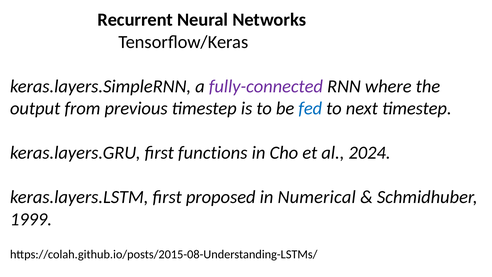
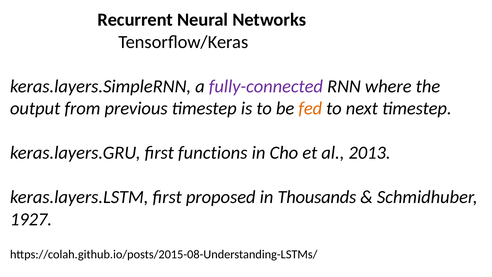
fed colour: blue -> orange
2024: 2024 -> 2013
Numerical: Numerical -> Thousands
1999: 1999 -> 1927
